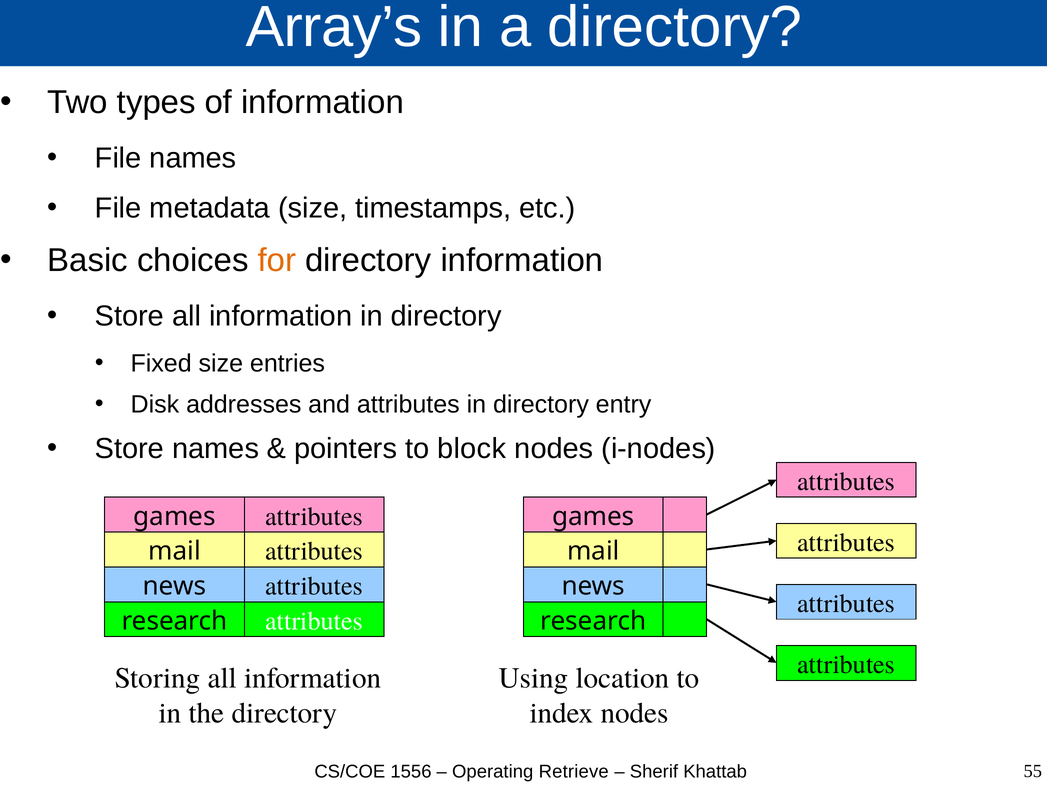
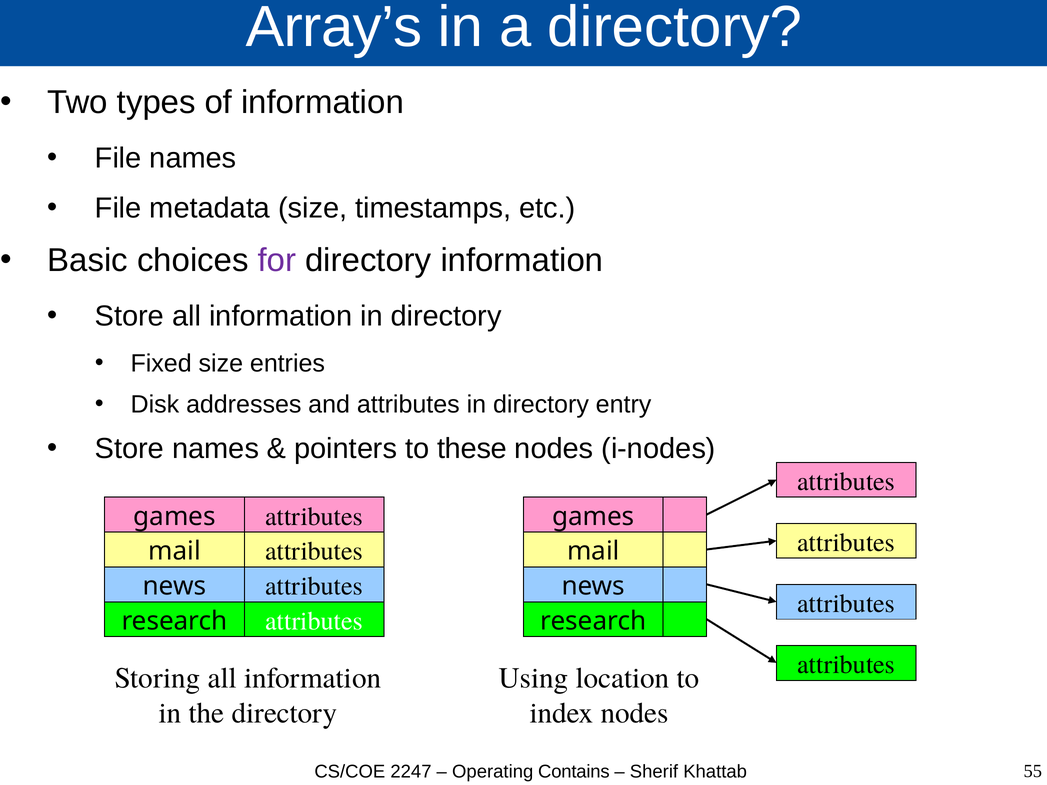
for colour: orange -> purple
block: block -> these
1556: 1556 -> 2247
Retrieve: Retrieve -> Contains
